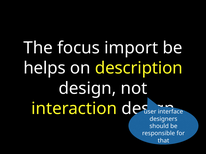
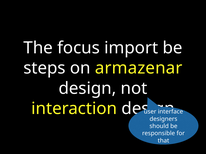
helps: helps -> steps
description: description -> armazenar
